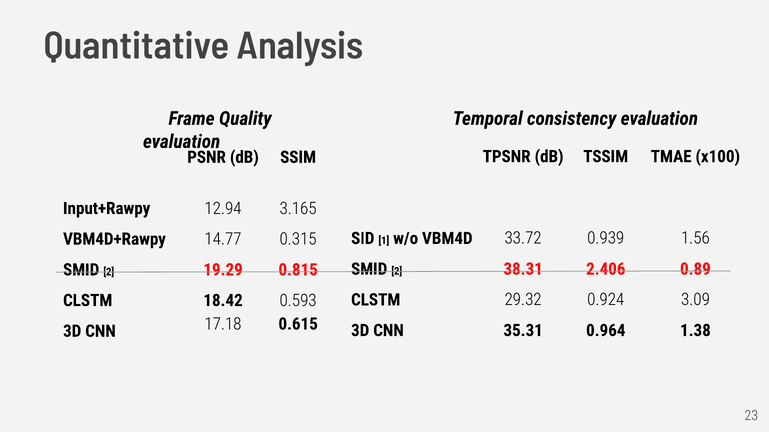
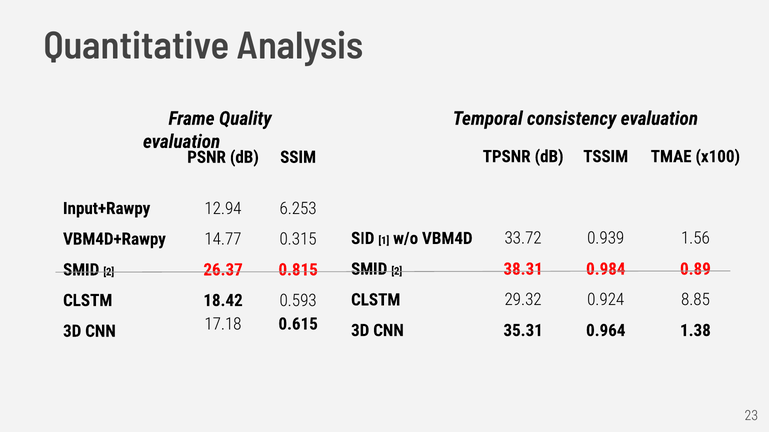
3.165: 3.165 -> 6.253
2.406: 2.406 -> 0.984
19.29: 19.29 -> 26.37
3.09: 3.09 -> 8.85
